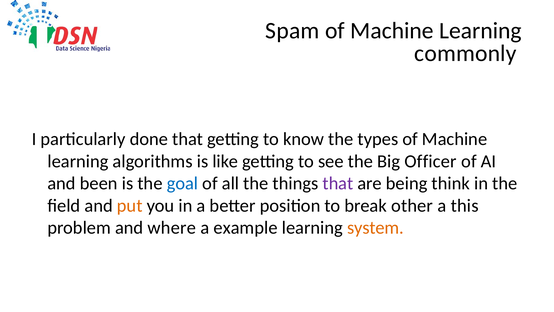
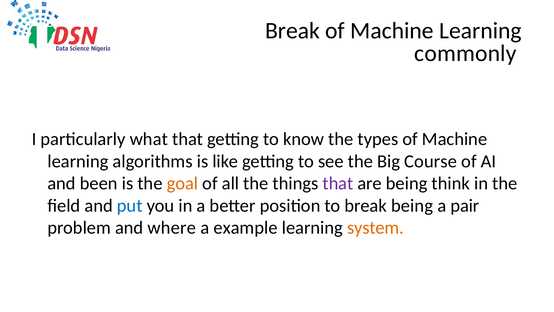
Spam at (292, 31): Spam -> Break
done: done -> what
Officer: Officer -> Course
goal colour: blue -> orange
put colour: orange -> blue
break other: other -> being
this: this -> pair
